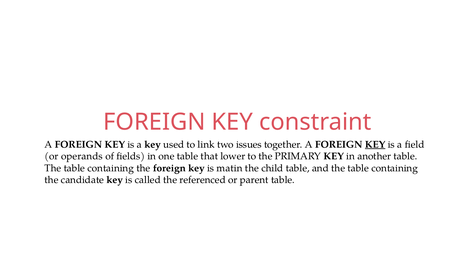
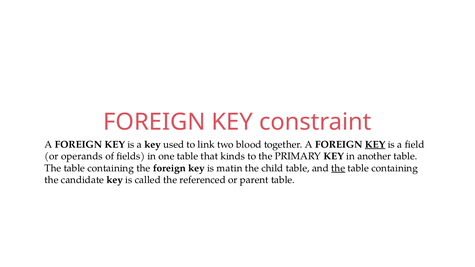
issues: issues -> blood
lower: lower -> kinds
the at (338, 168) underline: none -> present
